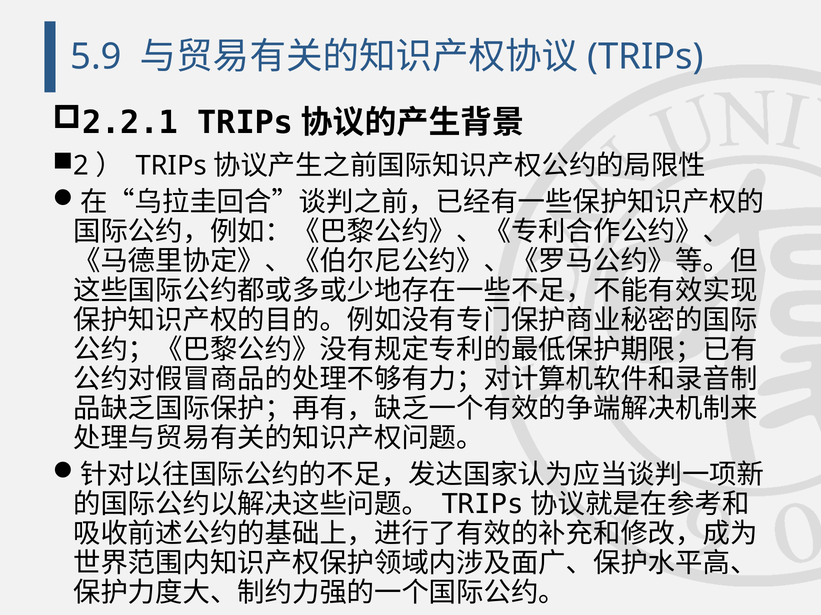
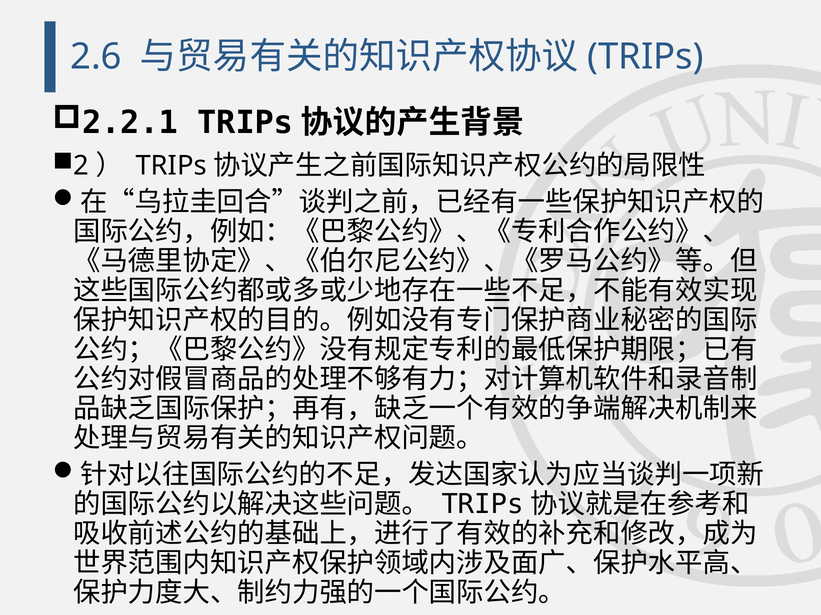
5.9: 5.9 -> 2.6
